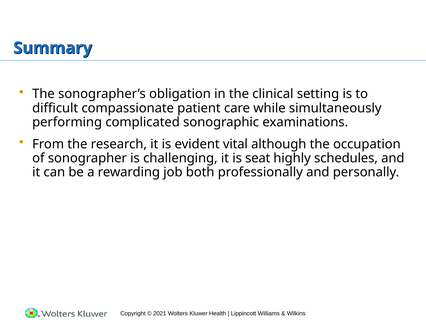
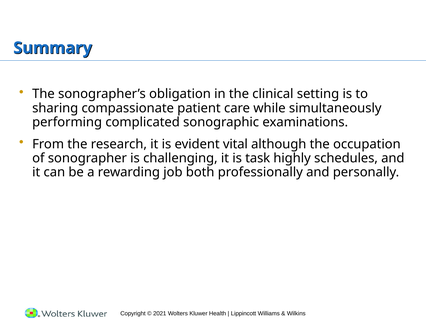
difficult: difficult -> sharing
seat: seat -> task
